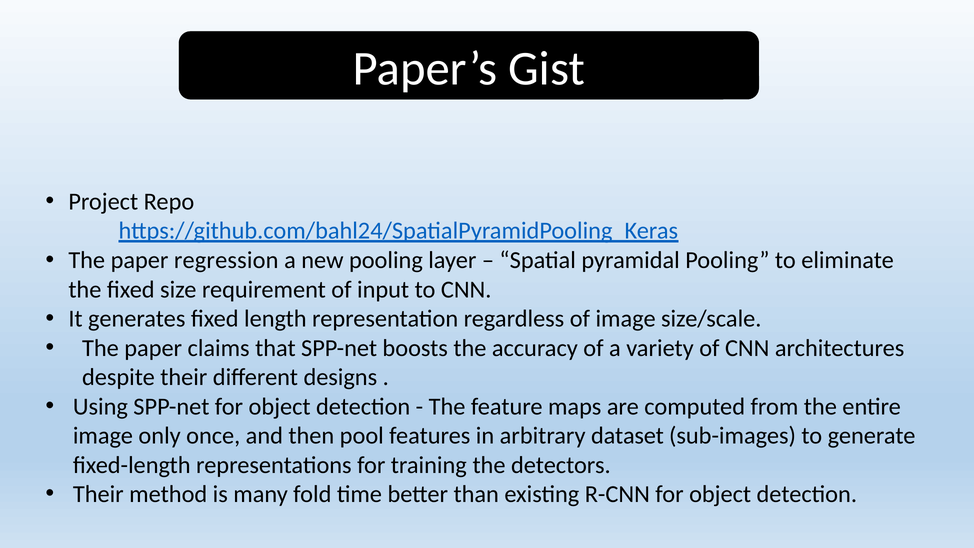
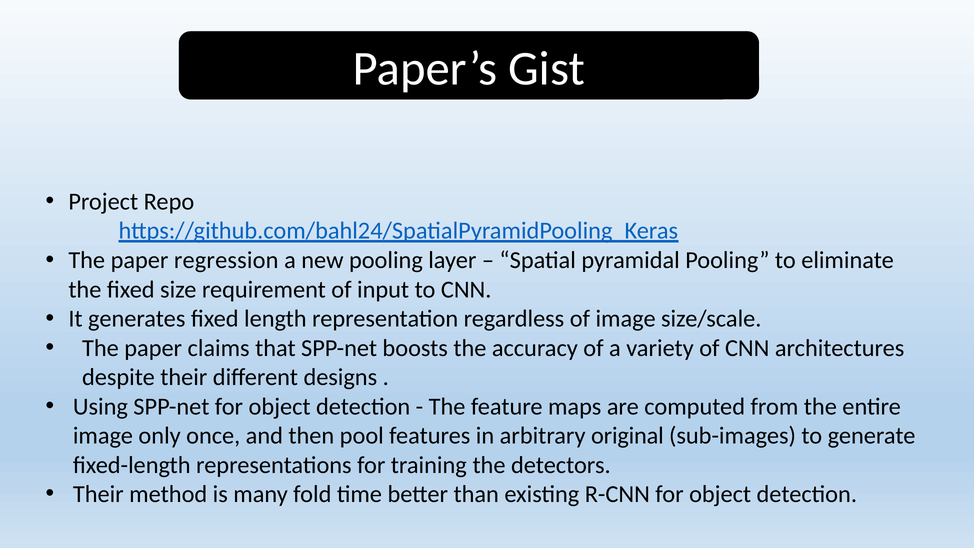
dataset: dataset -> original
